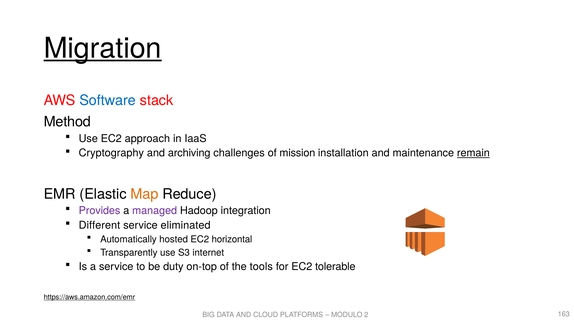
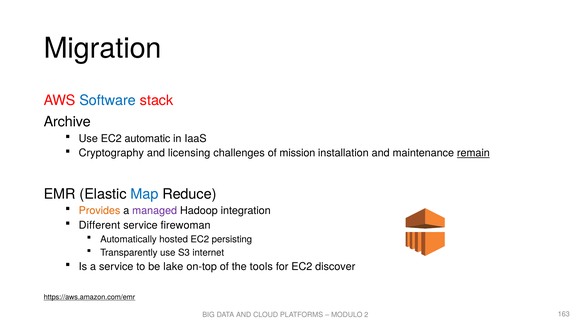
Migration underline: present -> none
Method: Method -> Archive
approach: approach -> automatic
archiving: archiving -> licensing
Map colour: orange -> blue
Provides colour: purple -> orange
eliminated: eliminated -> firewoman
horizontal: horizontal -> persisting
duty: duty -> lake
tolerable: tolerable -> discover
